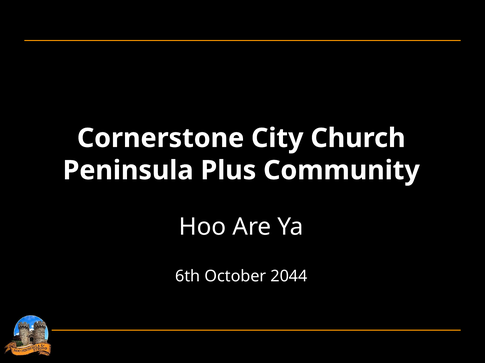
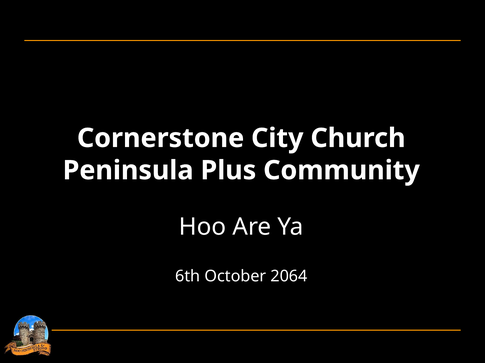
2044: 2044 -> 2064
